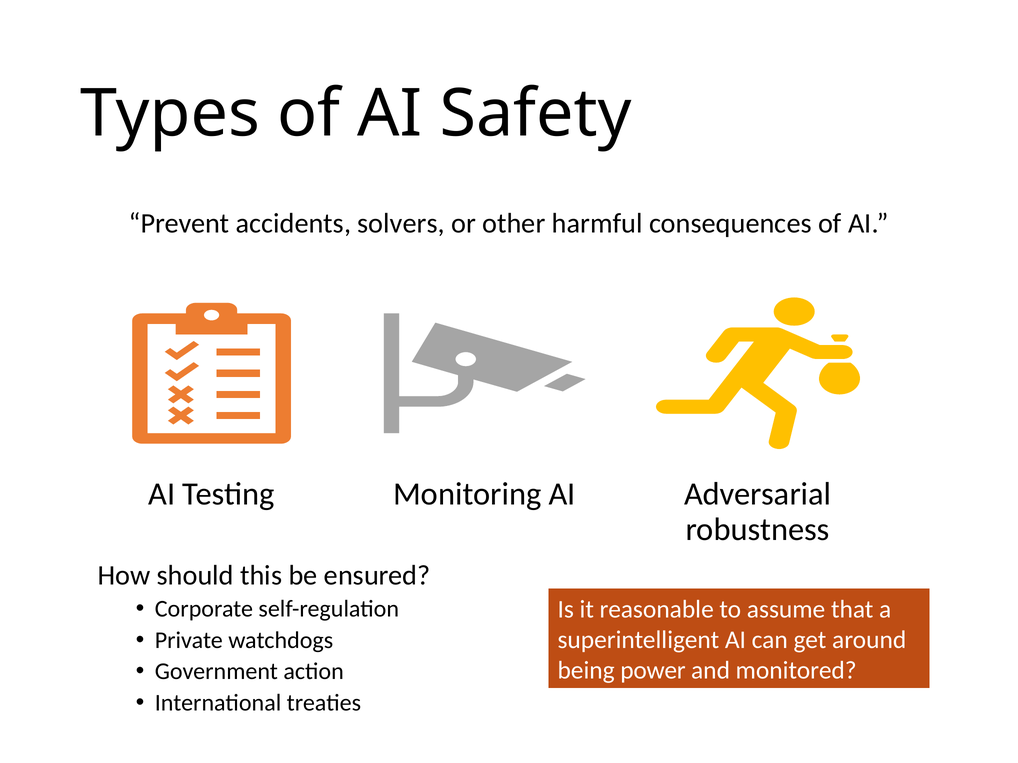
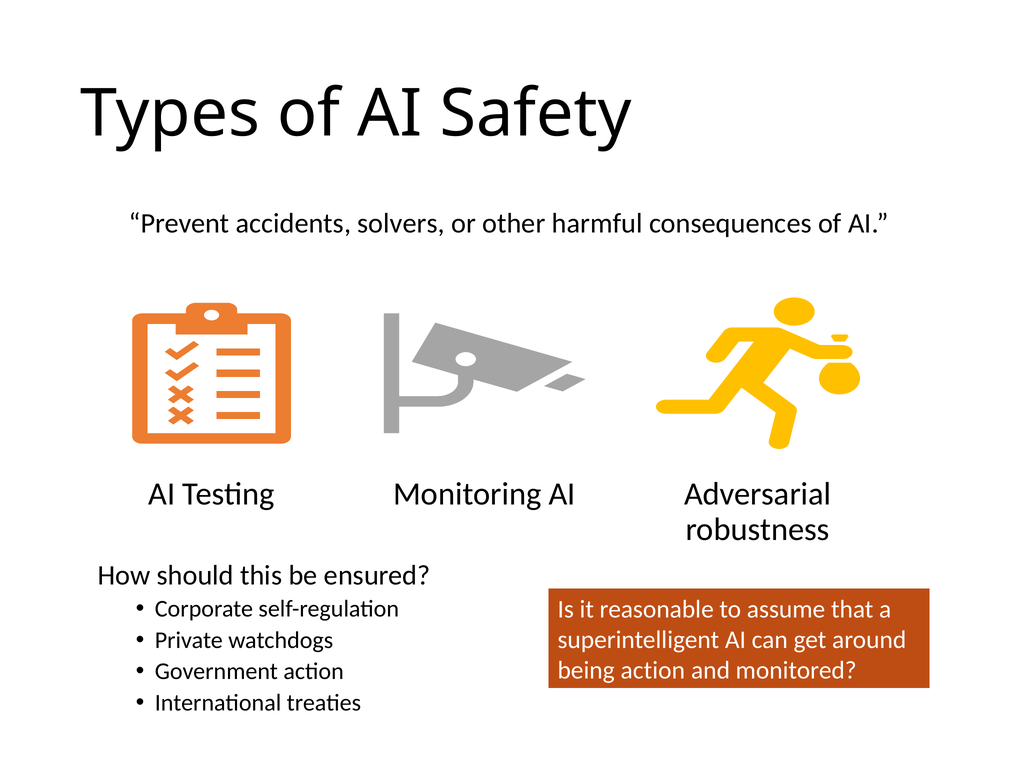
being power: power -> action
